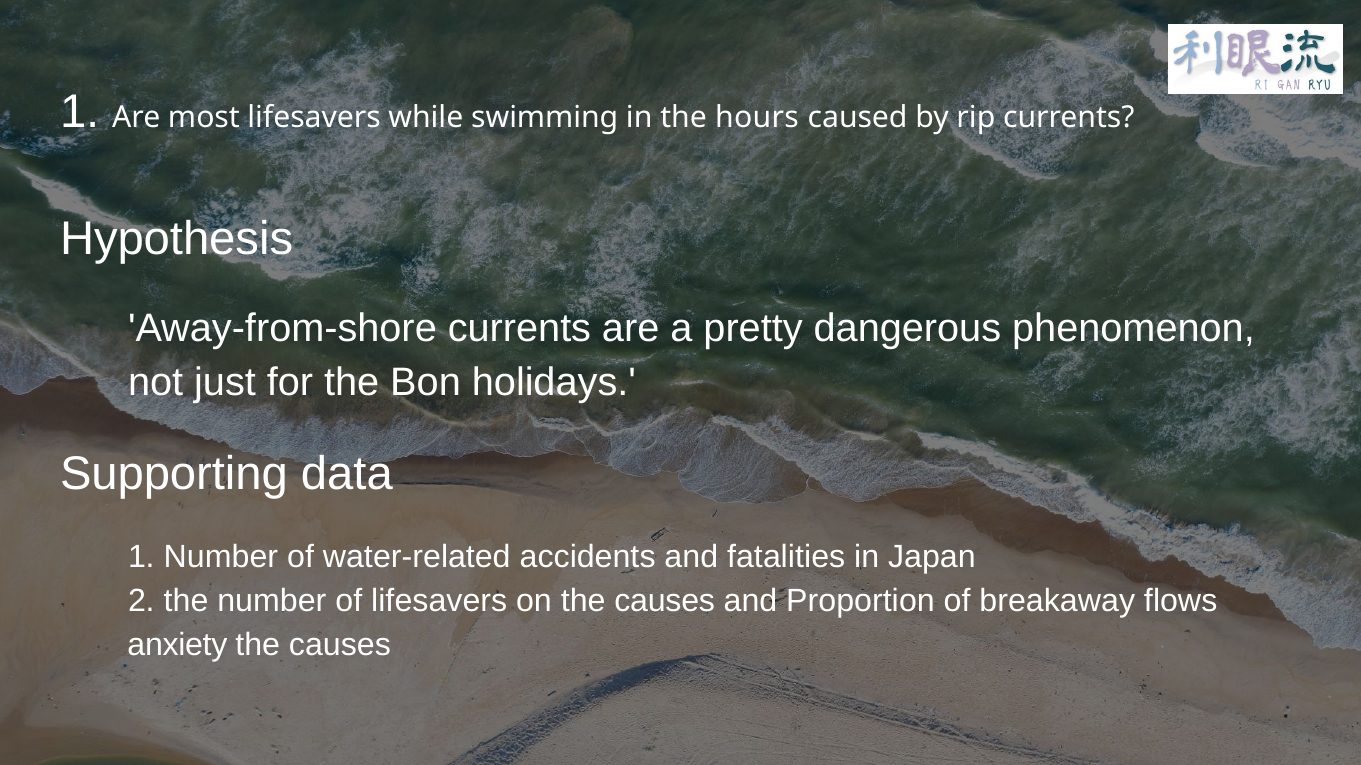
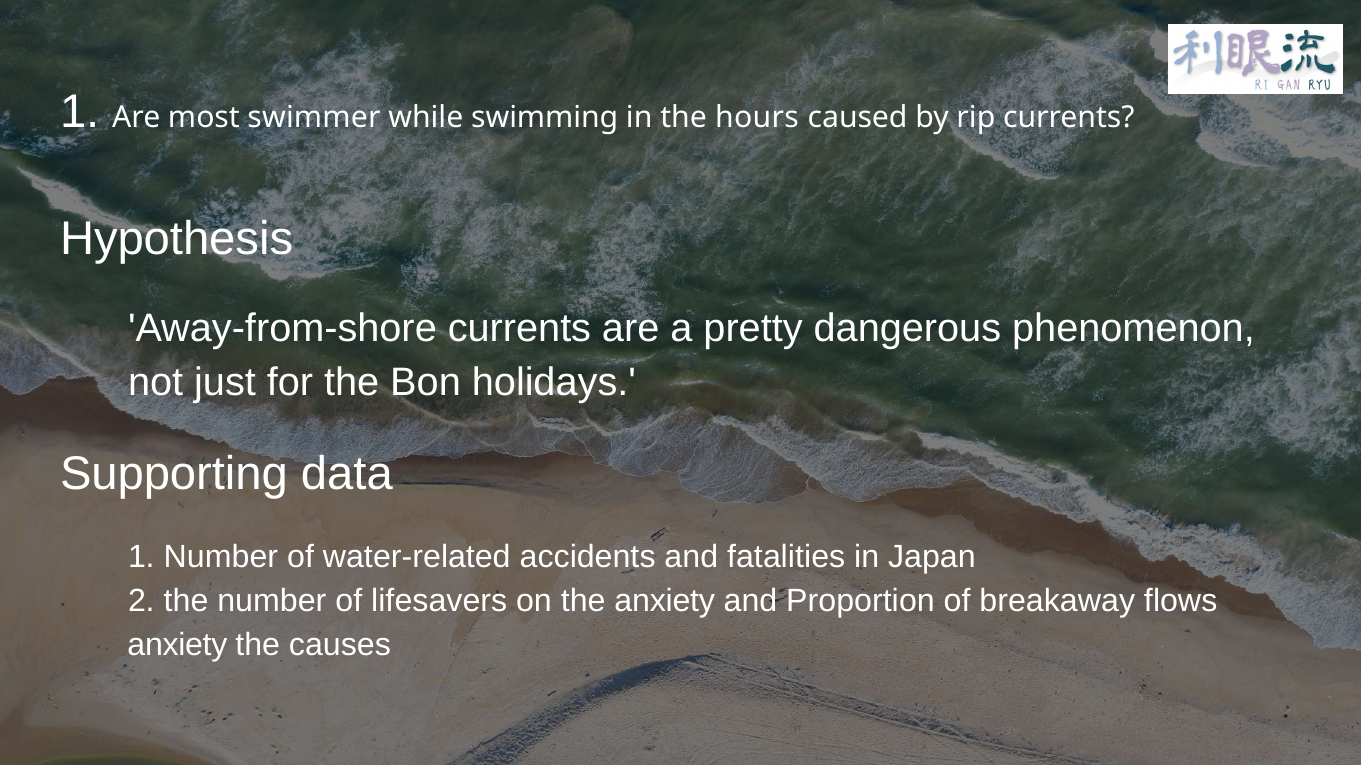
most lifesavers: lifesavers -> swimmer
on the causes: causes -> anxiety
